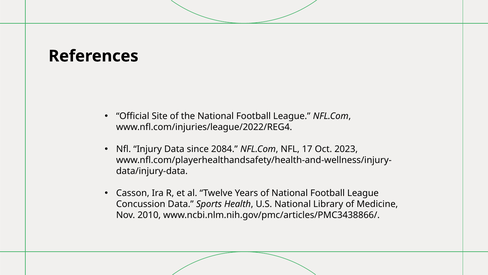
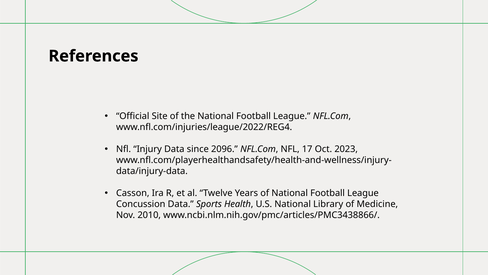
2084: 2084 -> 2096
